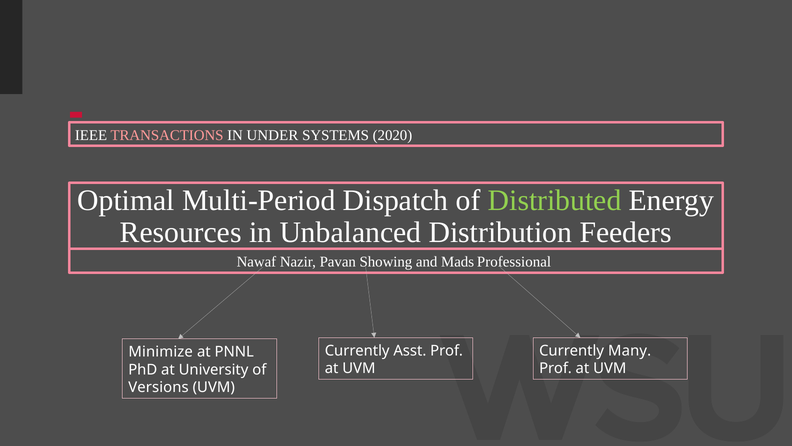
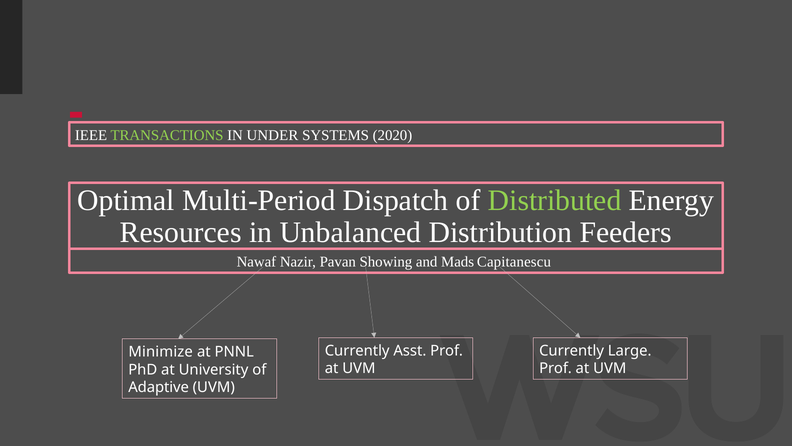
TRANSACTIONS colour: pink -> light green
Professional: Professional -> Capitanescu
Many: Many -> Large
Versions: Versions -> Adaptive
